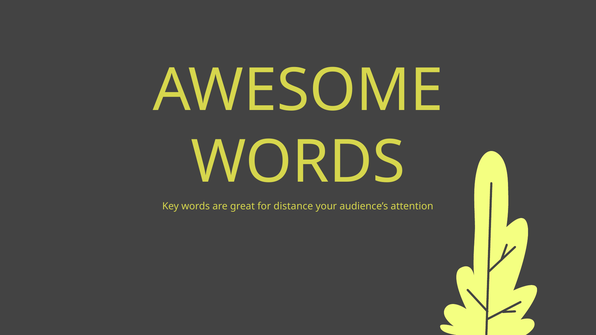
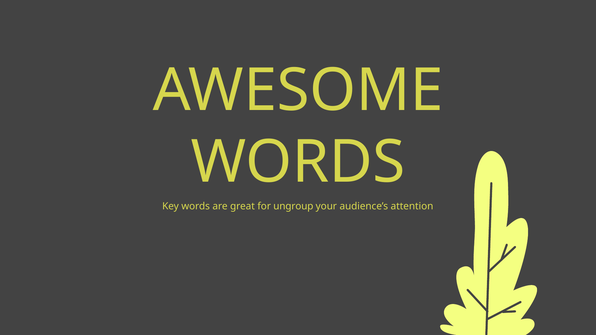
distance: distance -> ungroup
